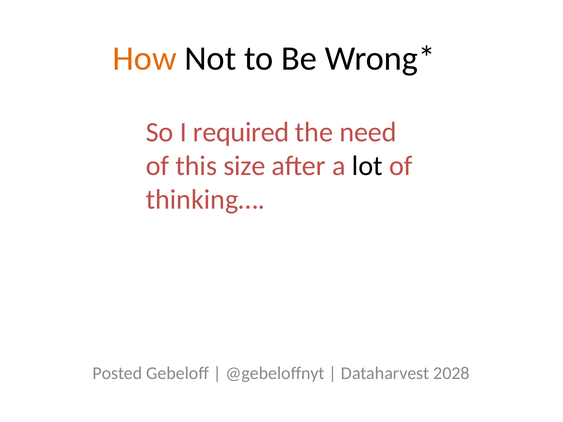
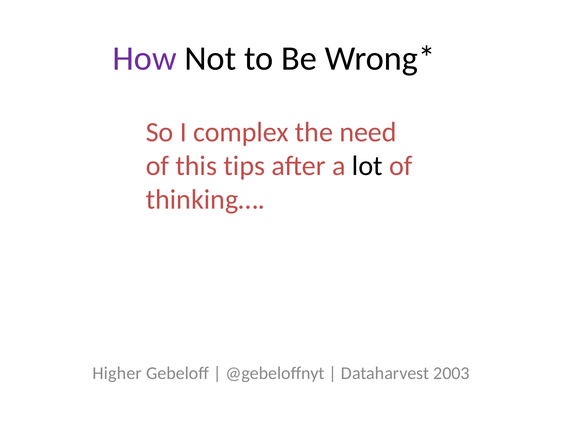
How colour: orange -> purple
required: required -> complex
size: size -> tips
Posted: Posted -> Higher
2028: 2028 -> 2003
